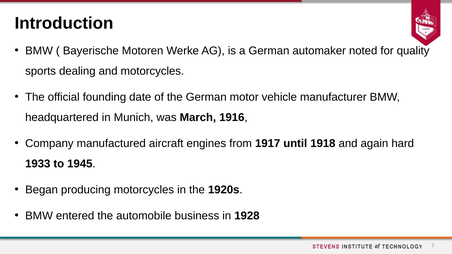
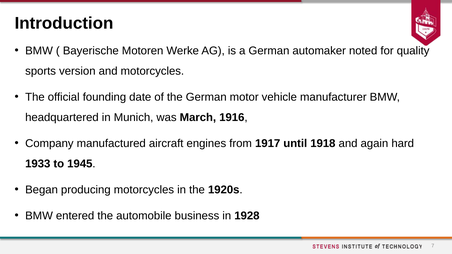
dealing: dealing -> version
